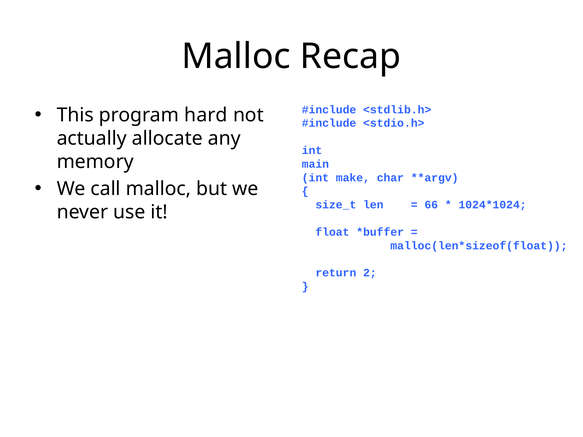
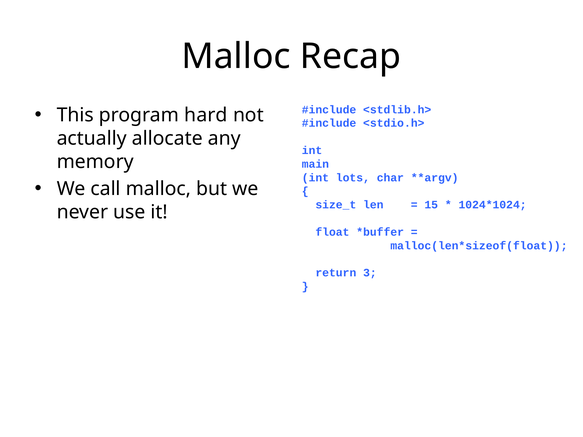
make: make -> lots
66: 66 -> 15
2: 2 -> 3
